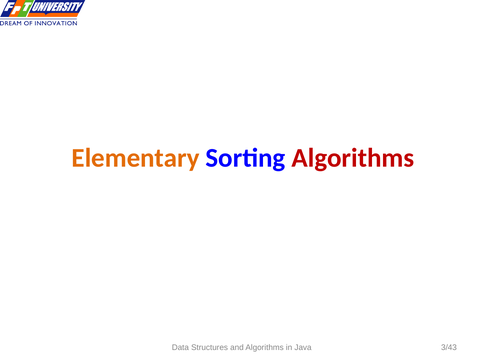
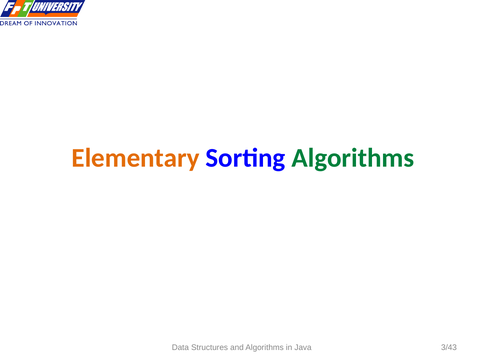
Algorithms at (353, 158) colour: red -> green
